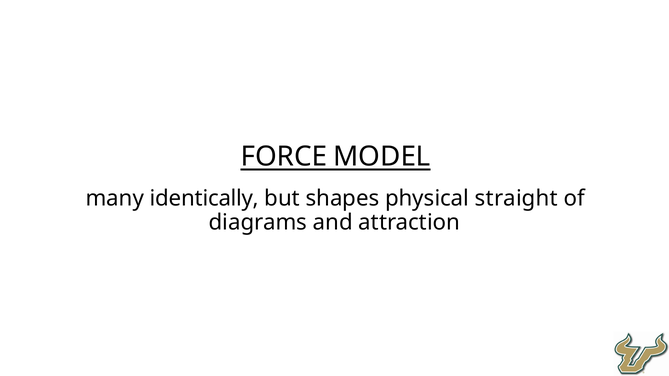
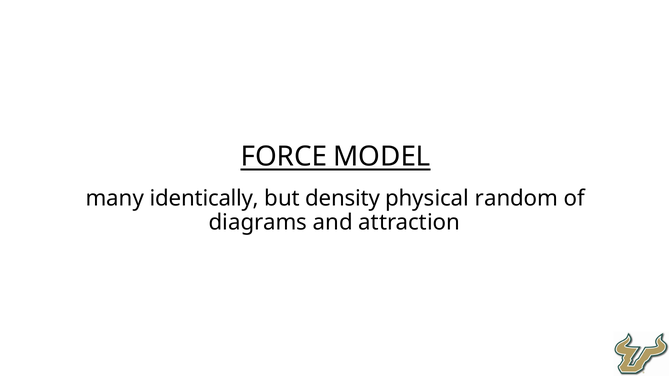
shapes: shapes -> density
straight: straight -> random
